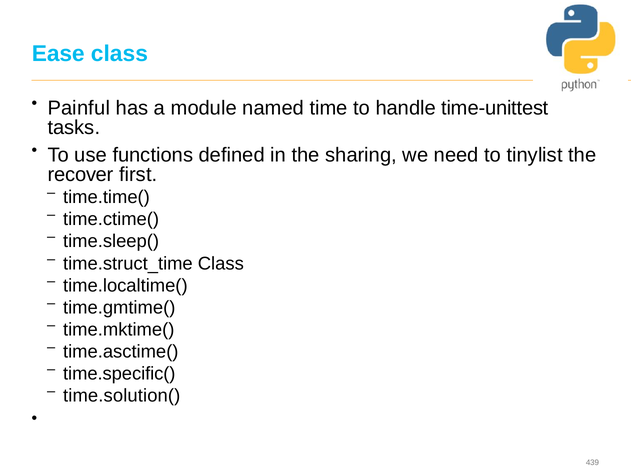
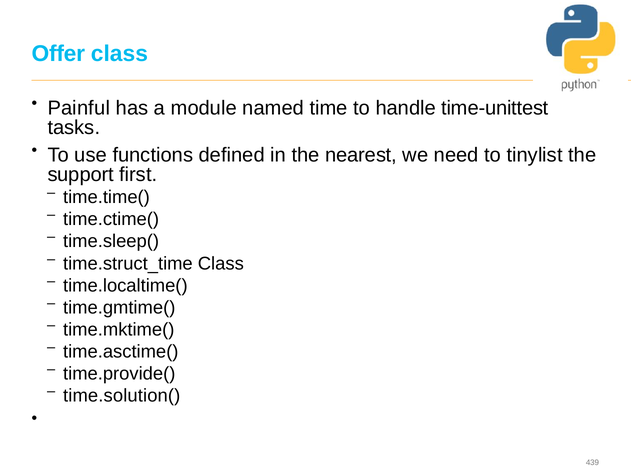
Ease: Ease -> Offer
sharing: sharing -> nearest
recover: recover -> support
time.specific(: time.specific( -> time.provide(
